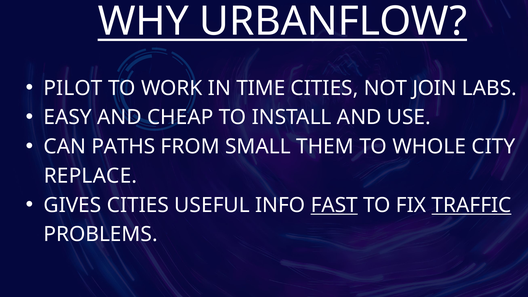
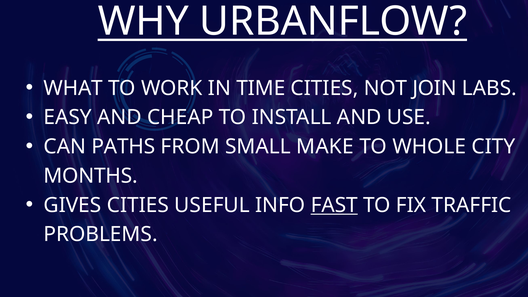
PILOT: PILOT -> WHAT
THEM: THEM -> MAKE
REPLACE: REPLACE -> MONTHS
TRAFFIC underline: present -> none
